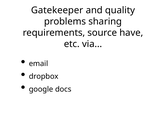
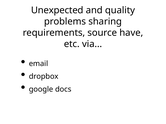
Gatekeeper: Gatekeeper -> Unexpected
